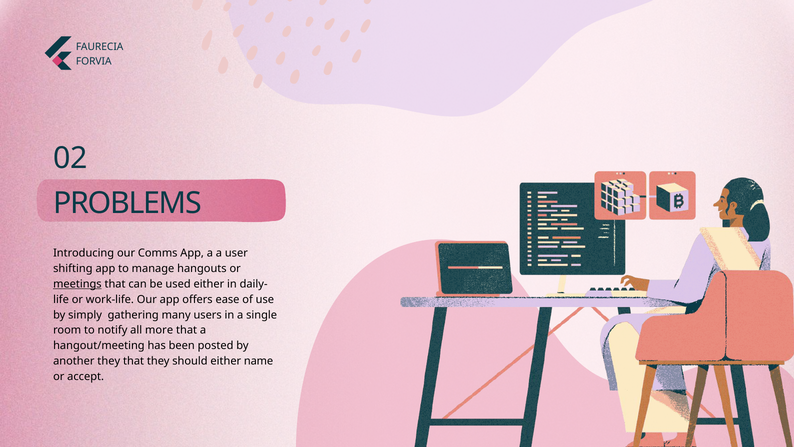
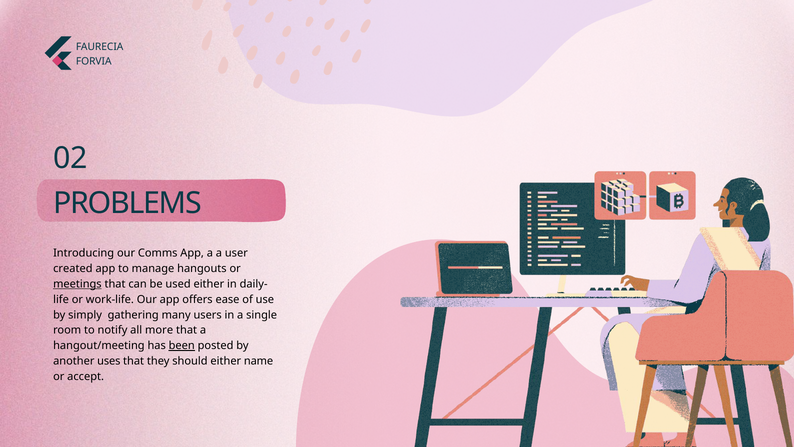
shifting: shifting -> created
been underline: none -> present
another they: they -> uses
